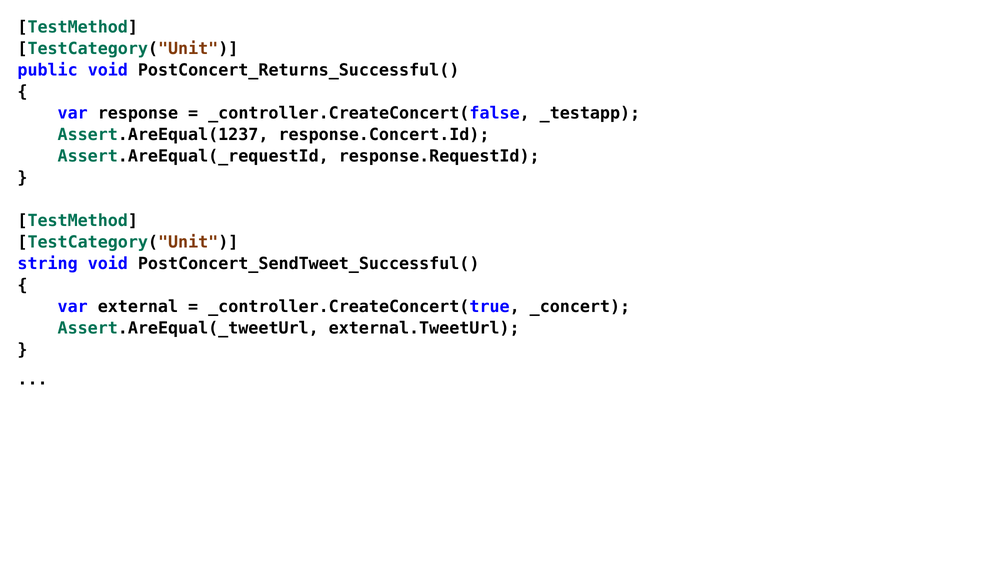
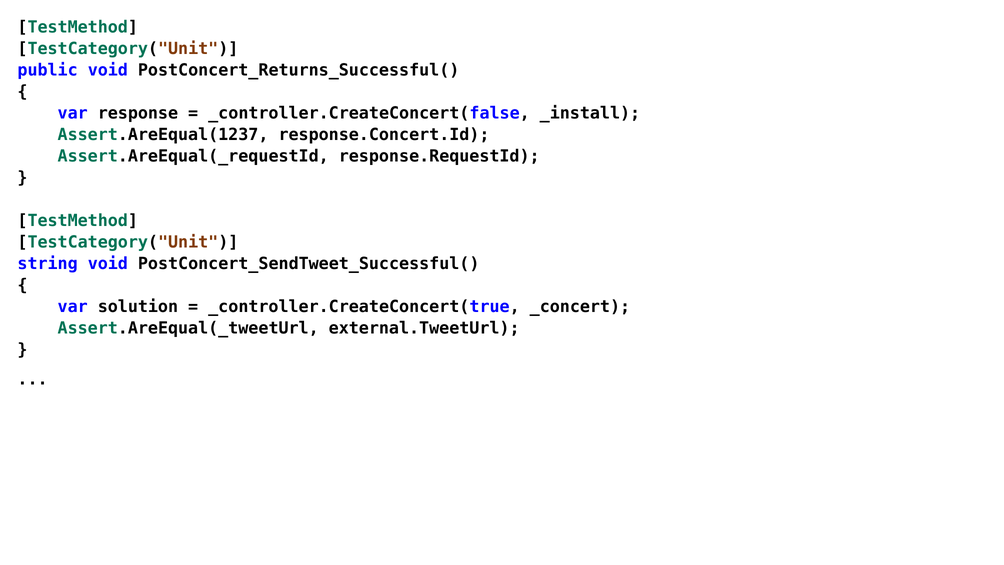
_testapp: _testapp -> _install
external: external -> solution
